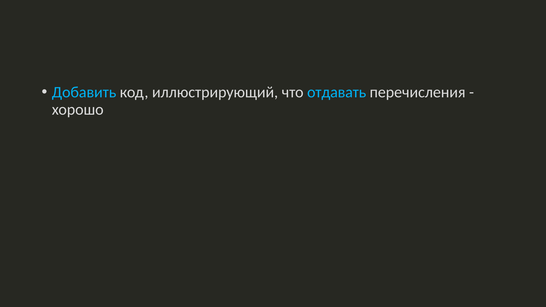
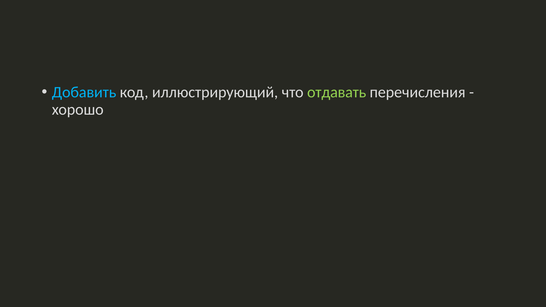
отдавать colour: light blue -> light green
